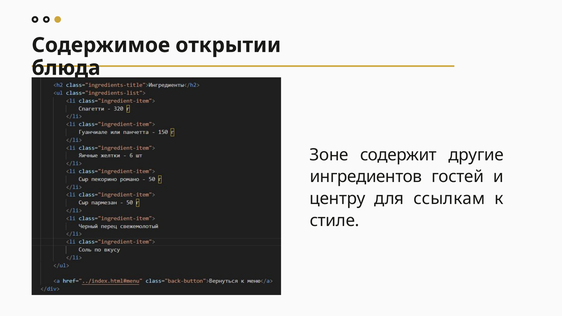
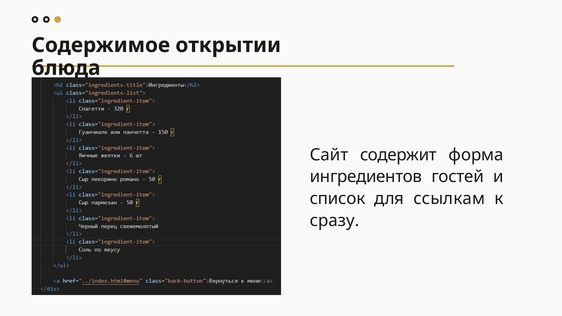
Зоне: Зоне -> Сайт
другие: другие -> форма
центру: центру -> список
стиле: стиле -> сразу
